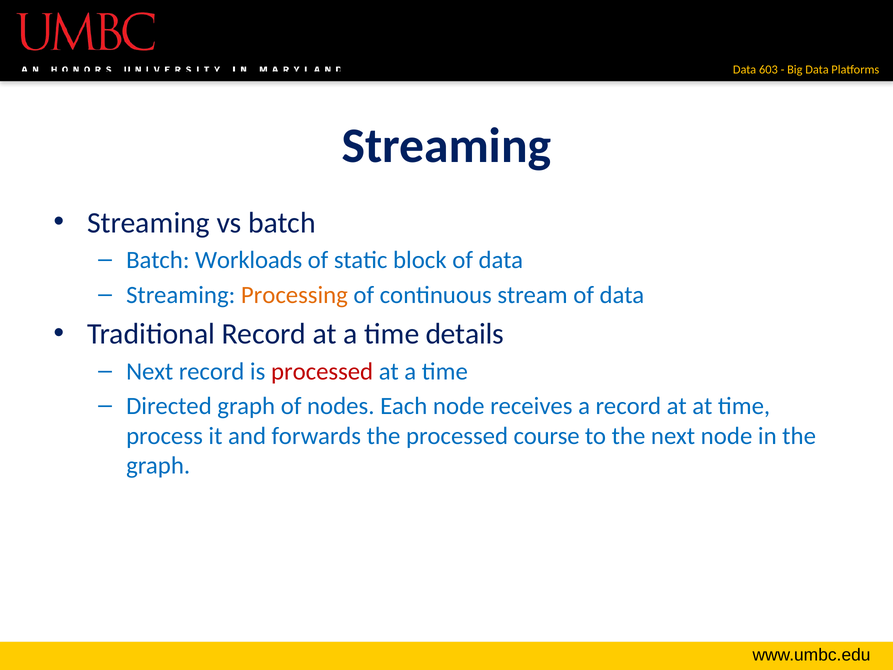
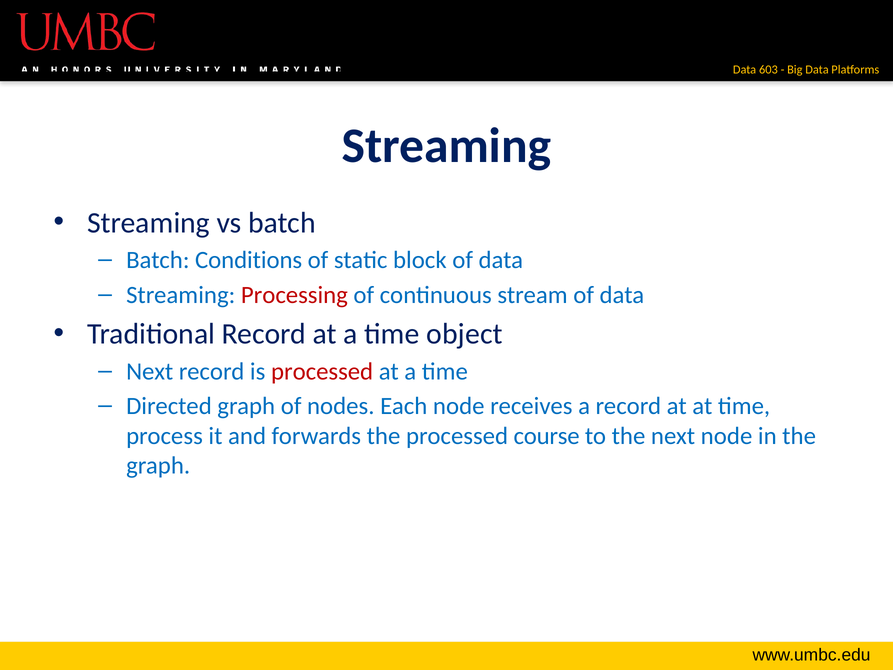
Workloads: Workloads -> Conditions
Processing colour: orange -> red
details: details -> object
